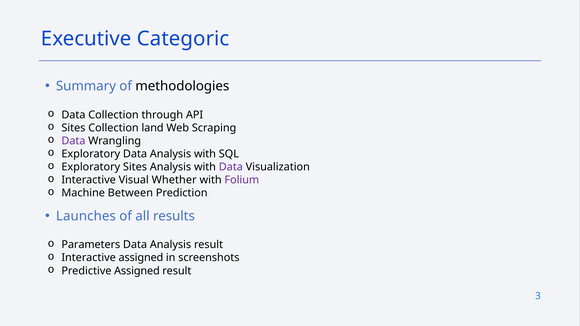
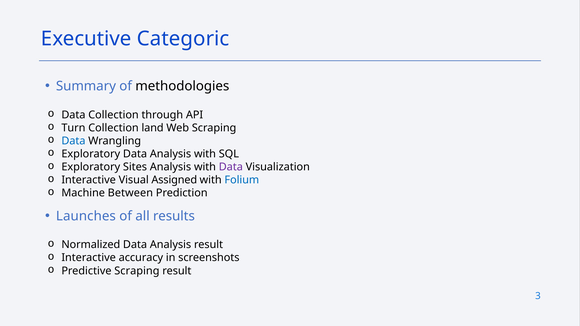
Sites at (73, 128): Sites -> Turn
Data at (73, 141) colour: purple -> blue
Whether: Whether -> Assigned
Folium colour: purple -> blue
Parameters: Parameters -> Normalized
Interactive assigned: assigned -> accuracy
Predictive Assigned: Assigned -> Scraping
